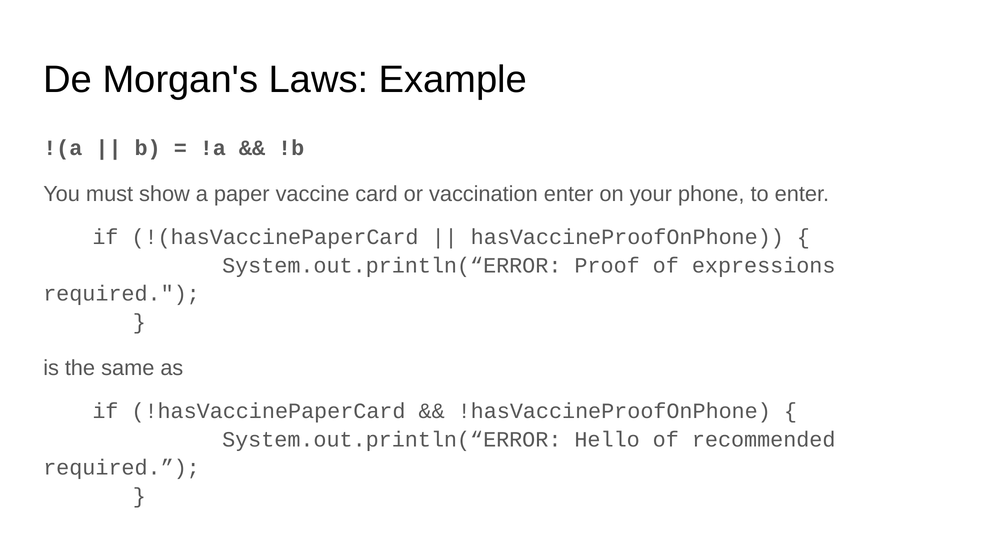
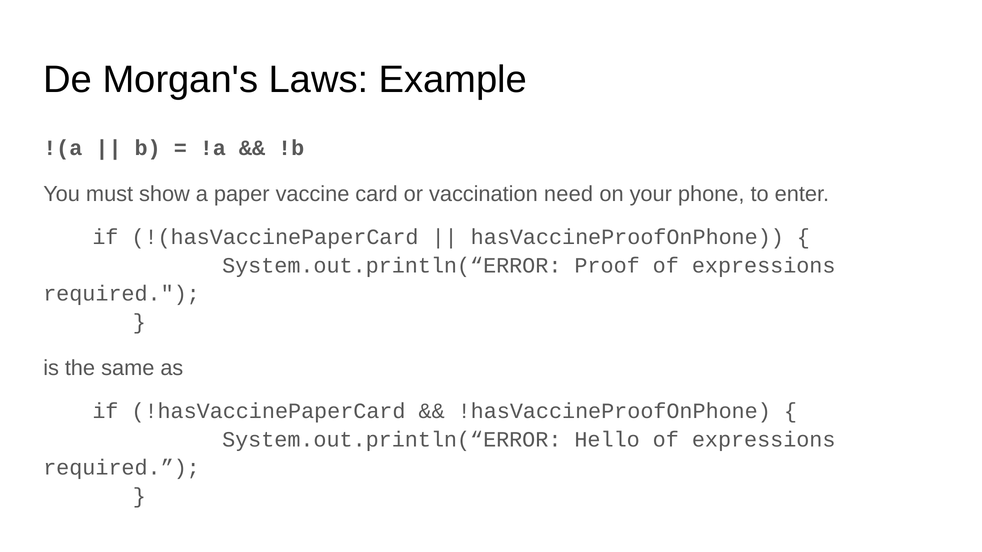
vaccination enter: enter -> need
recommended at (764, 440): recommended -> expressions
